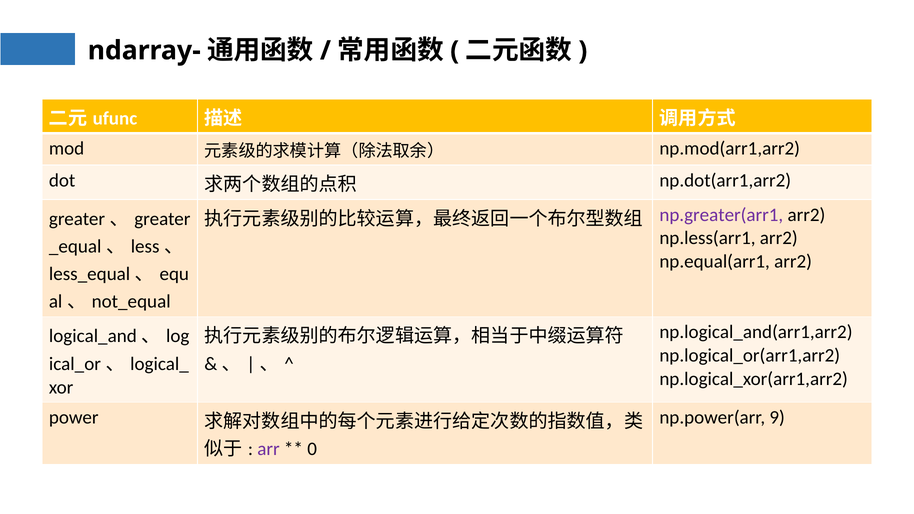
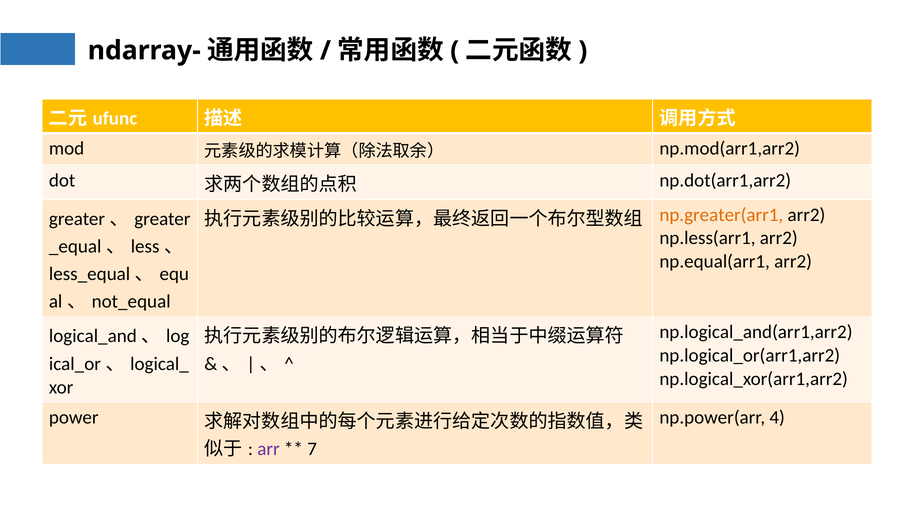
np.greater(arr1 colour: purple -> orange
9: 9 -> 4
0: 0 -> 7
